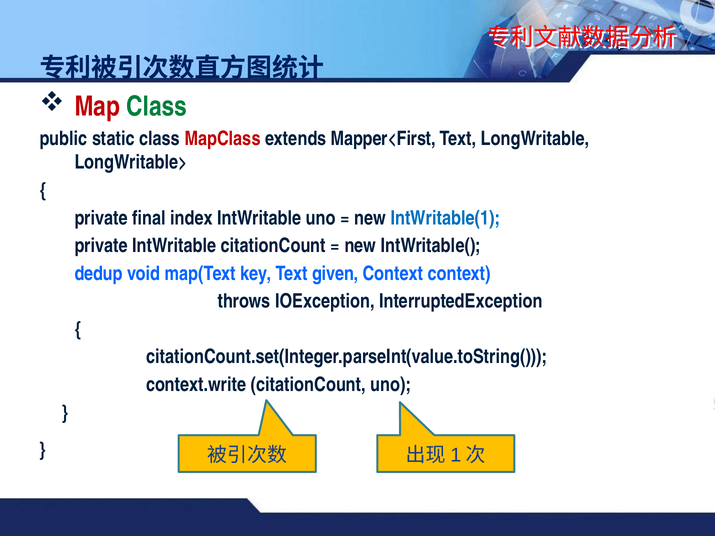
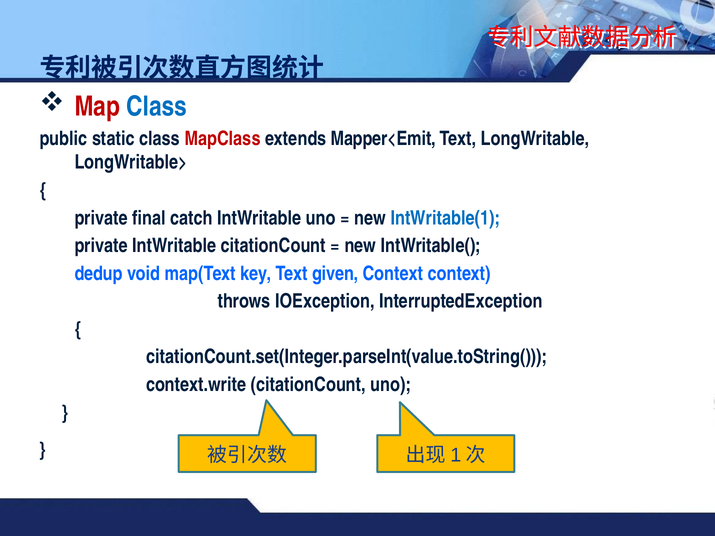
Class at (157, 107) colour: green -> blue
Mapper<First: Mapper<First -> Mapper<Emit
index: index -> catch
